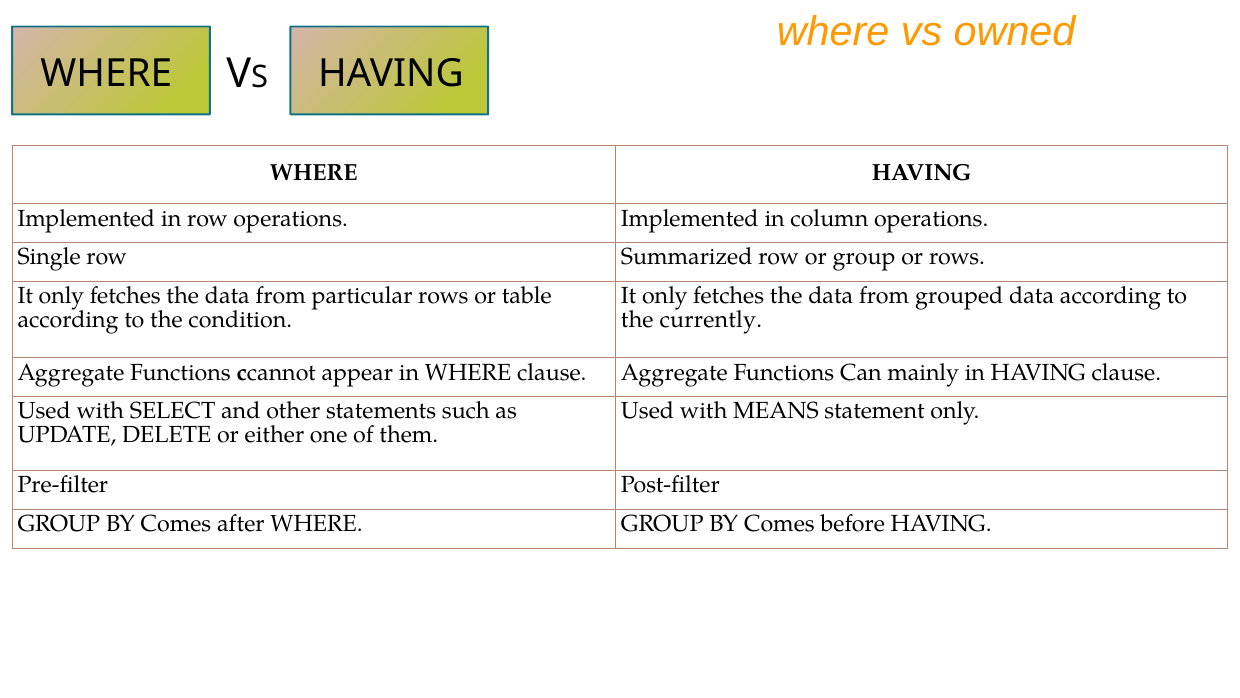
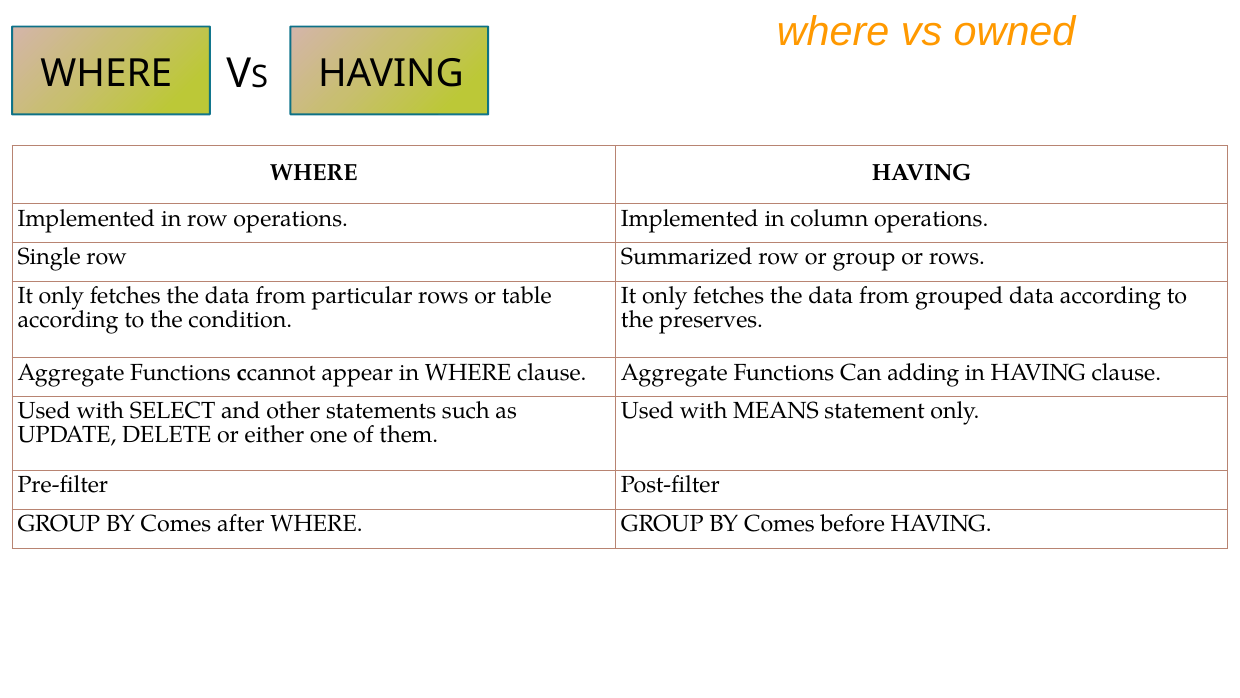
currently: currently -> preserves
mainly: mainly -> adding
